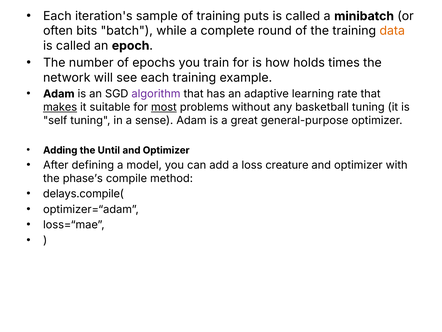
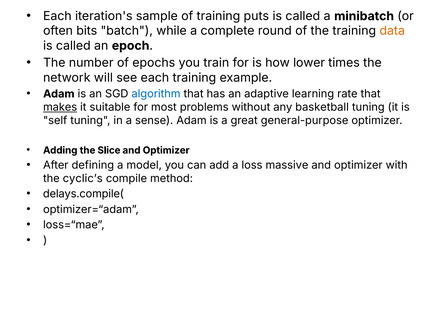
holds: holds -> lower
algorithm colour: purple -> blue
most underline: present -> none
Until: Until -> Slice
creature: creature -> massive
phase’s: phase’s -> cyclic’s
